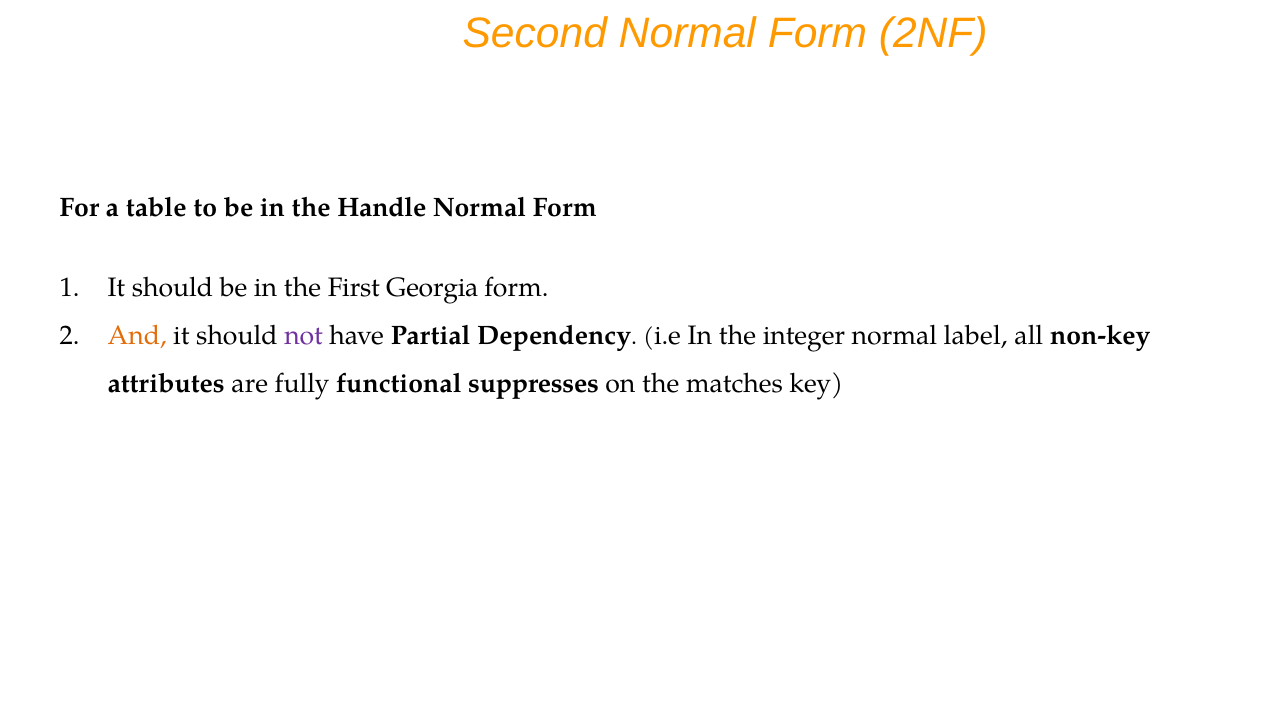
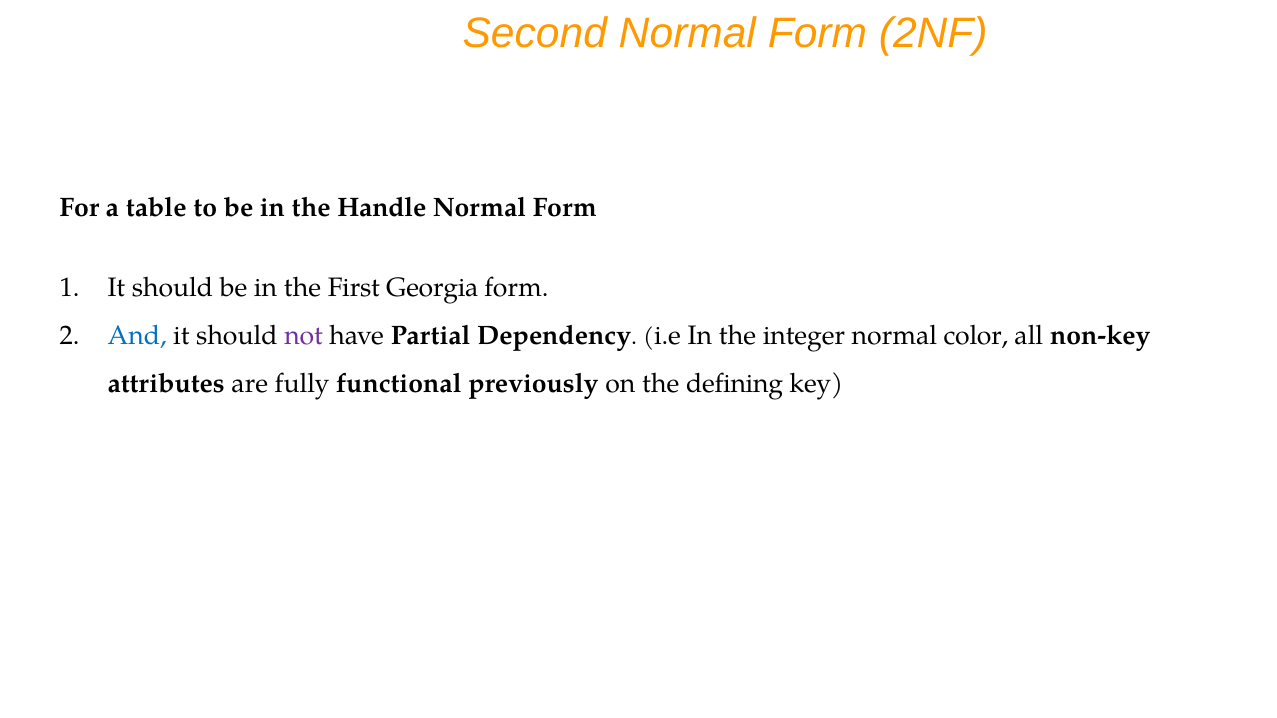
And colour: orange -> blue
label: label -> color
suppresses: suppresses -> previously
matches: matches -> defining
